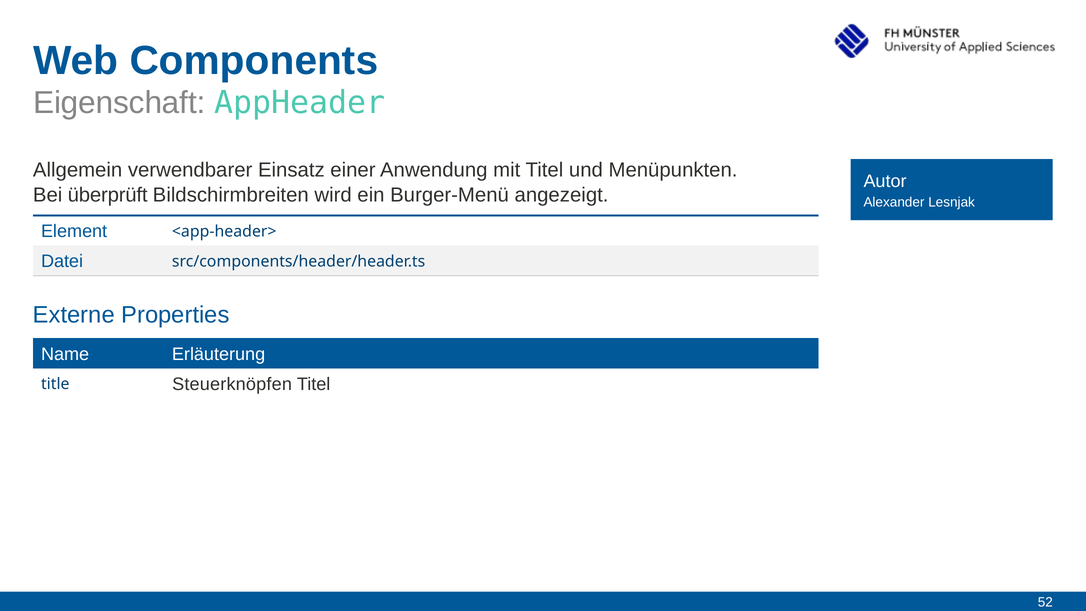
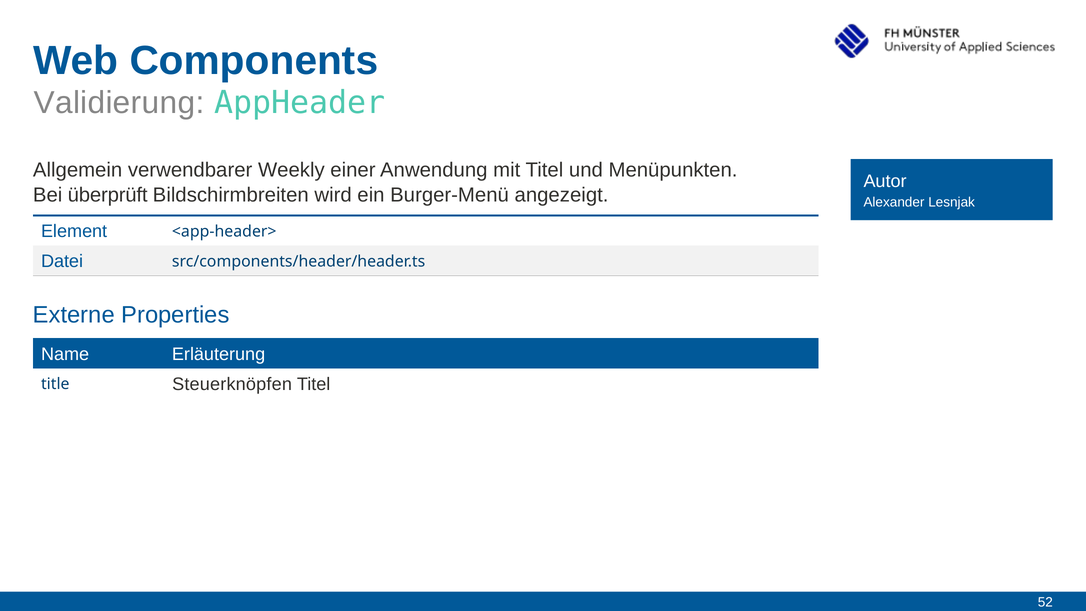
Eigenschaft: Eigenschaft -> Validierung
Einsatz: Einsatz -> Weekly
